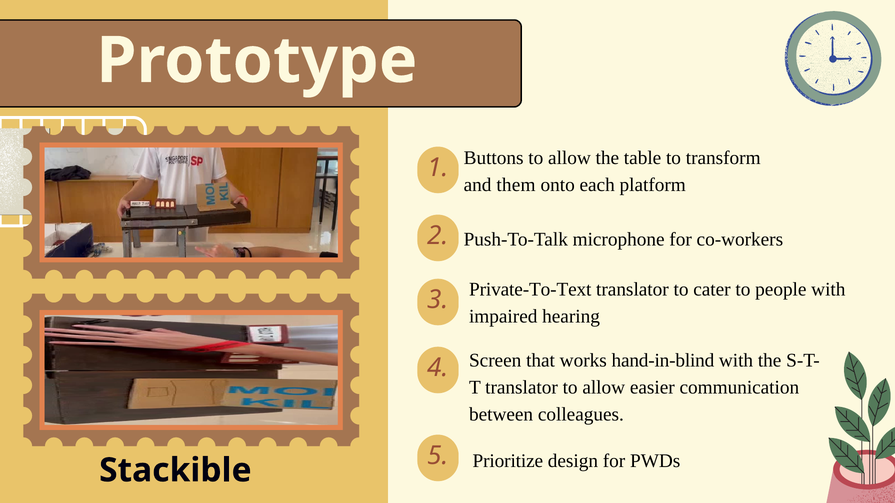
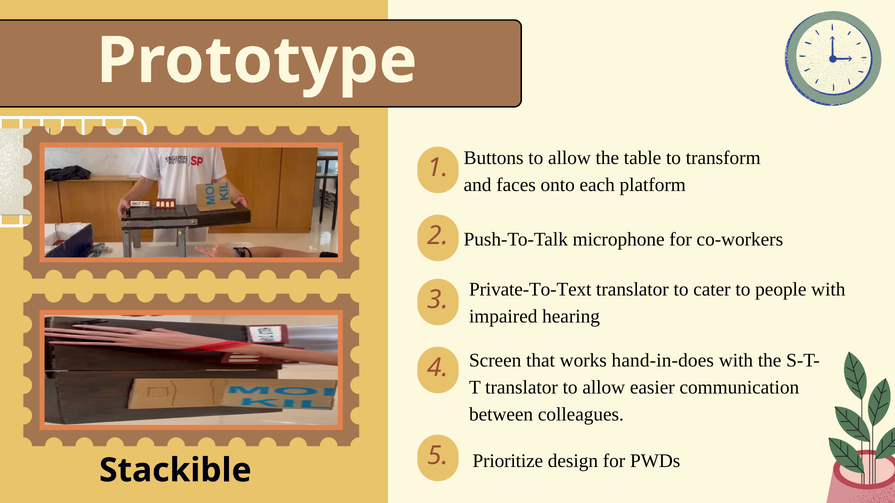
them: them -> faces
hand-in-blind: hand-in-blind -> hand-in-does
